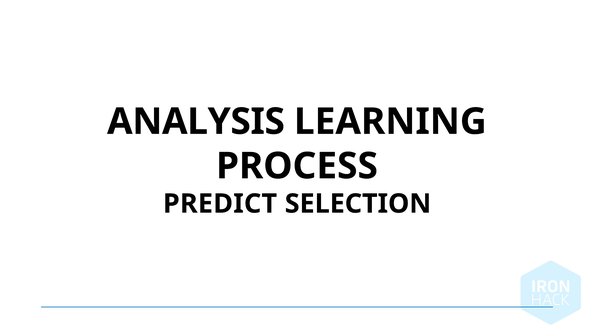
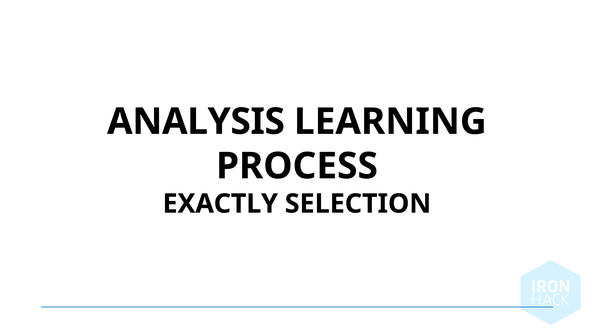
PREDICT: PREDICT -> EXACTLY
